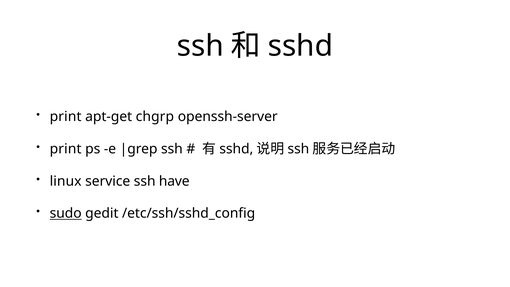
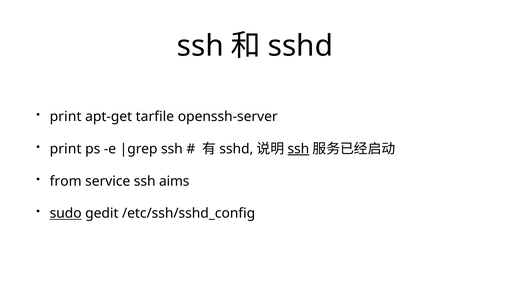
chgrp: chgrp -> tarfile
ssh at (298, 149) underline: none -> present
linux: linux -> from
have: have -> aims
